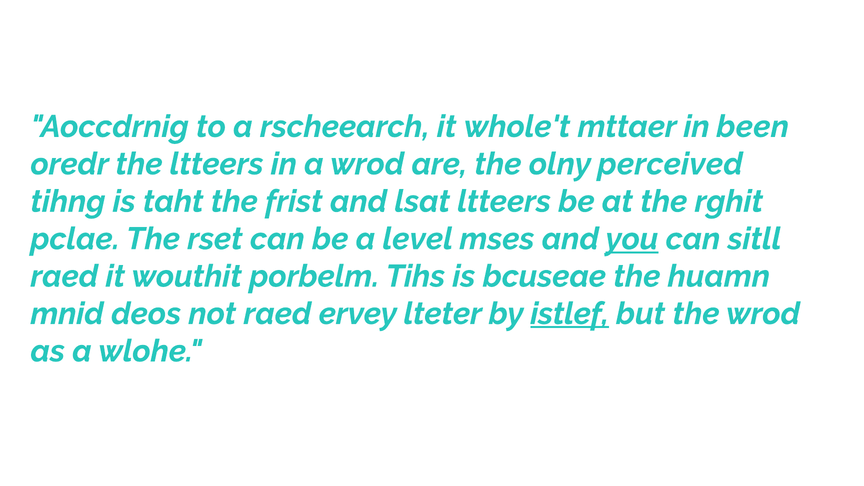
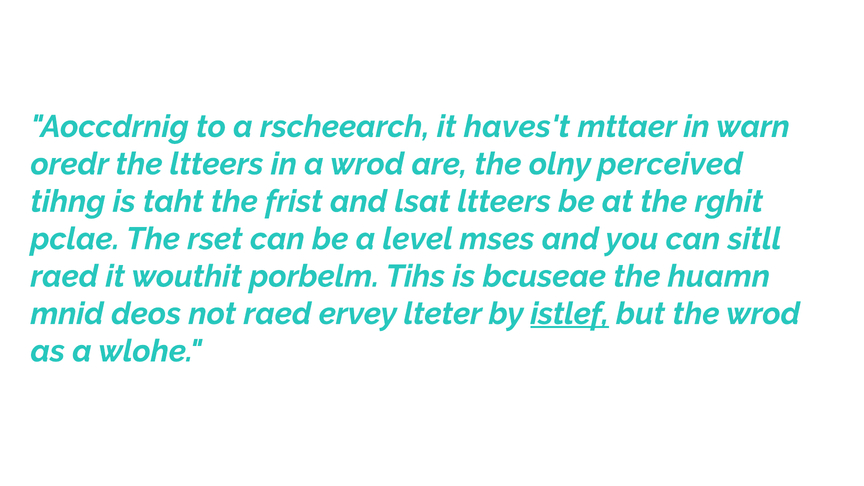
whole't: whole't -> haves't
been: been -> warn
you underline: present -> none
